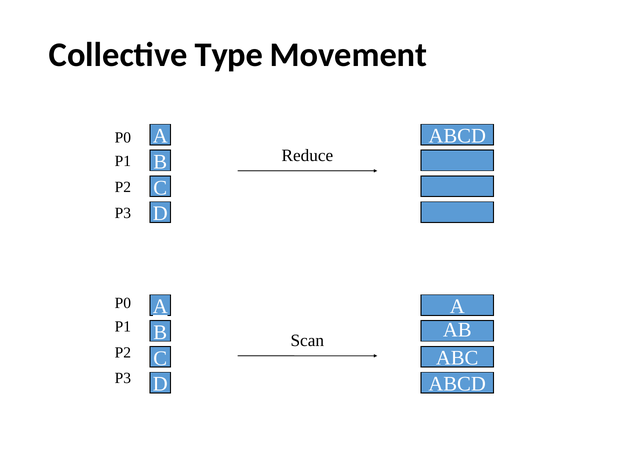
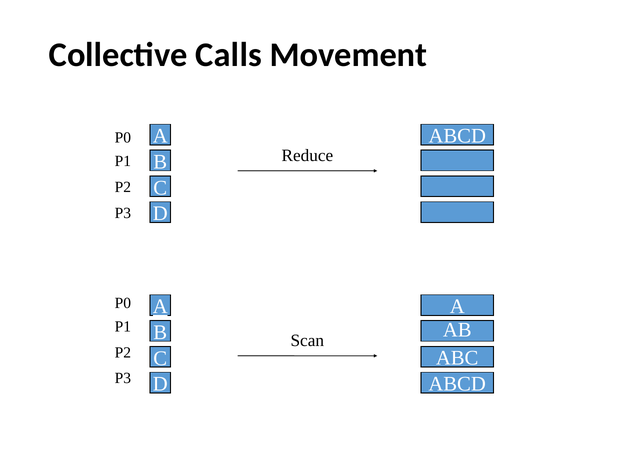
Type: Type -> Calls
